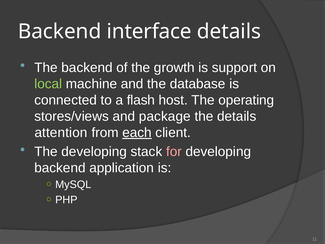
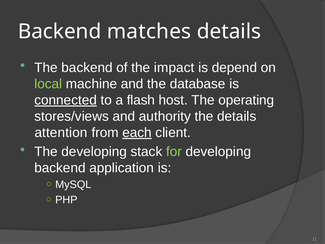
interface: interface -> matches
growth: growth -> impact
support: support -> depend
connected underline: none -> present
package: package -> authority
for colour: pink -> light green
